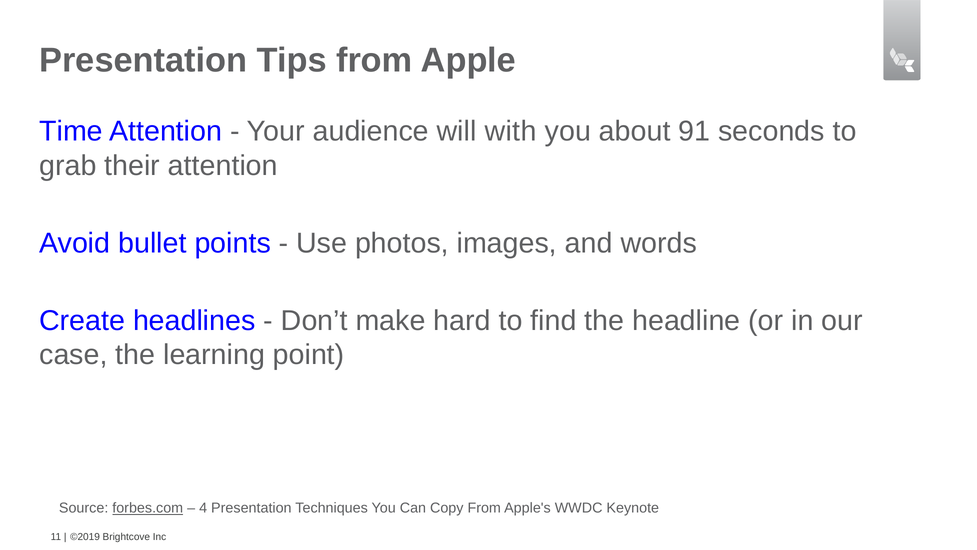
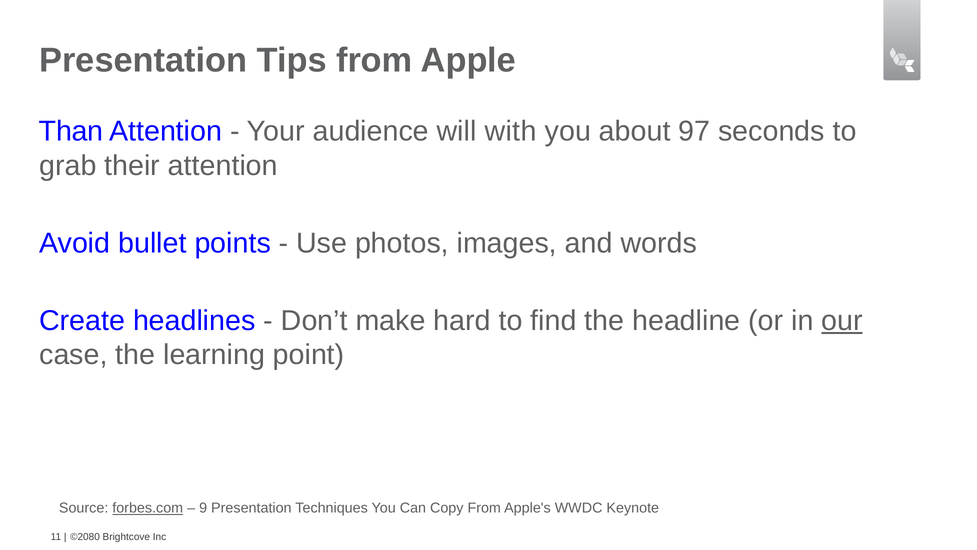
Time: Time -> Than
91: 91 -> 97
our underline: none -> present
4: 4 -> 9
©2019: ©2019 -> ©2080
